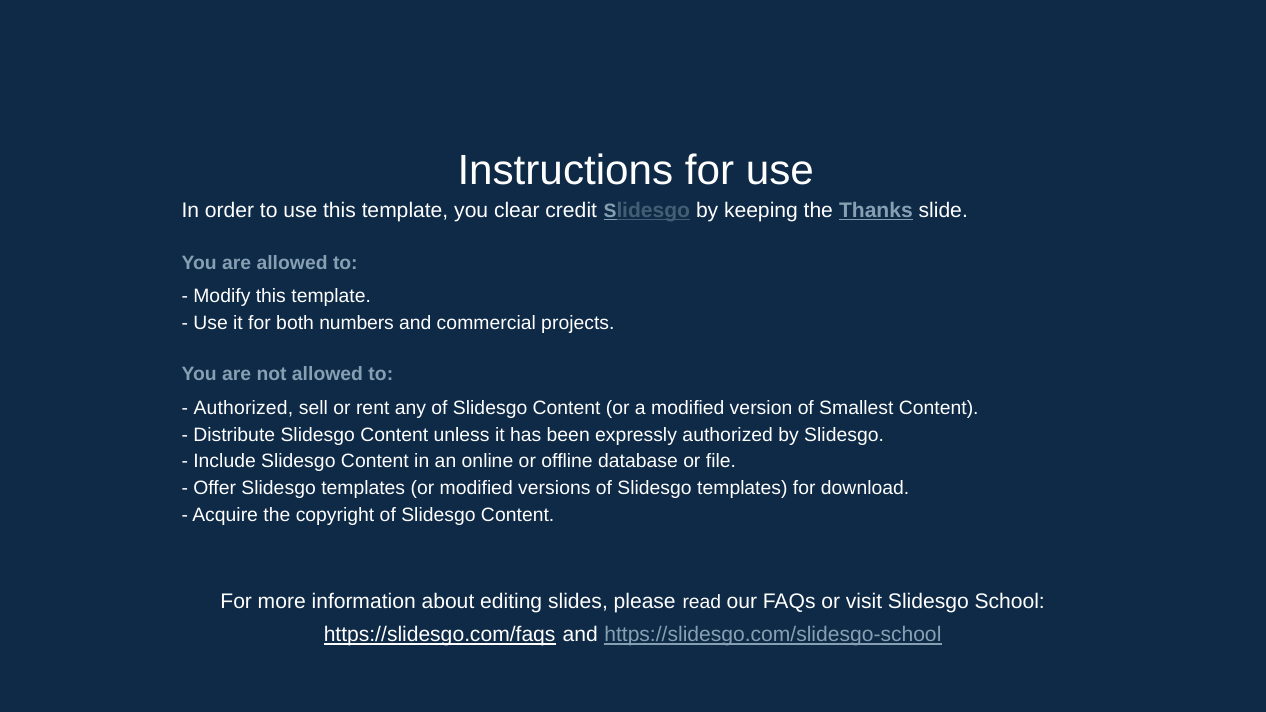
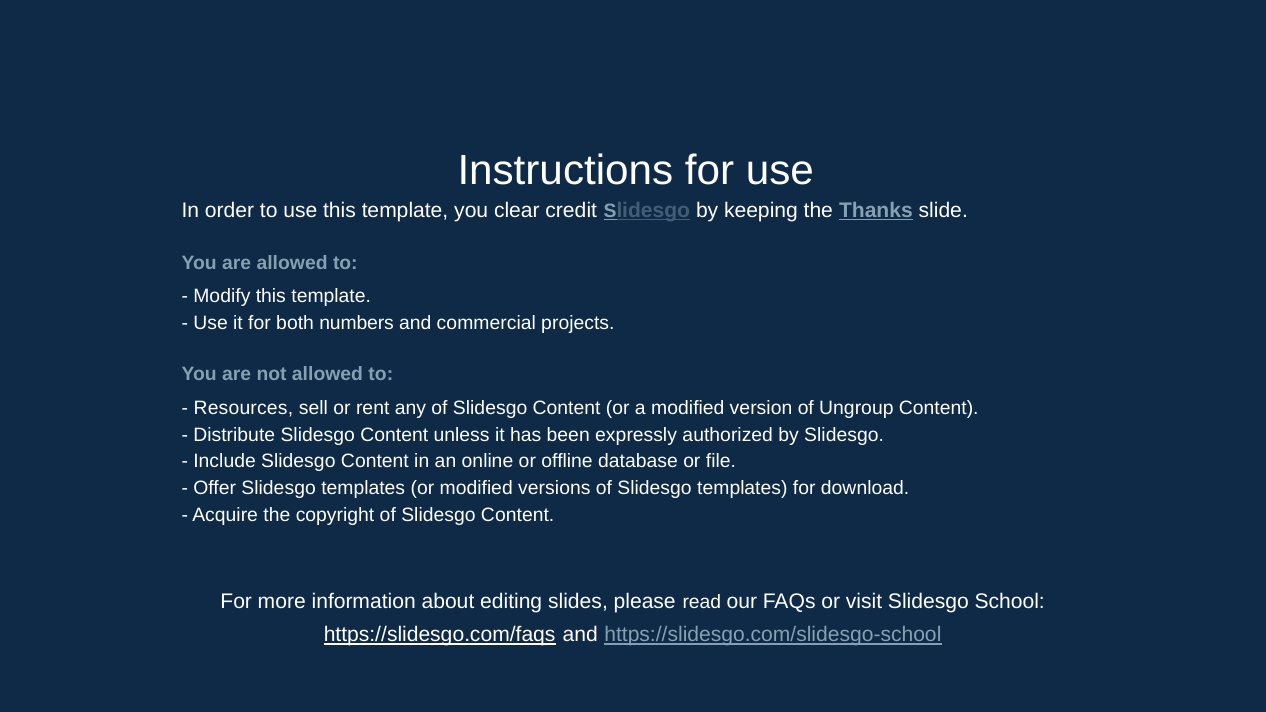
Authorized at (243, 408): Authorized -> Resources
Smallest: Smallest -> Ungroup
